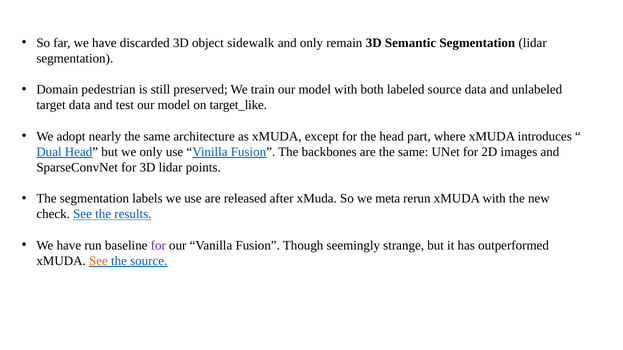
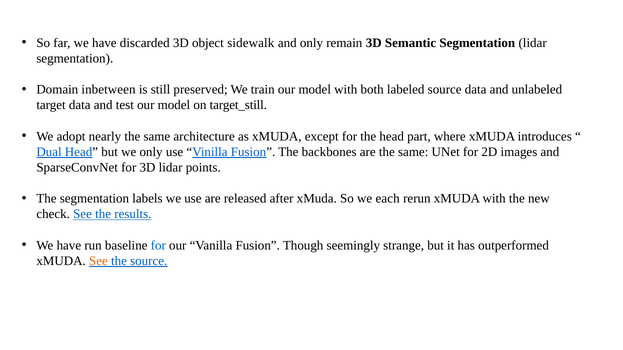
pedestrian: pedestrian -> inbetween
target_like: target_like -> target_still
meta: meta -> each
for at (158, 246) colour: purple -> blue
